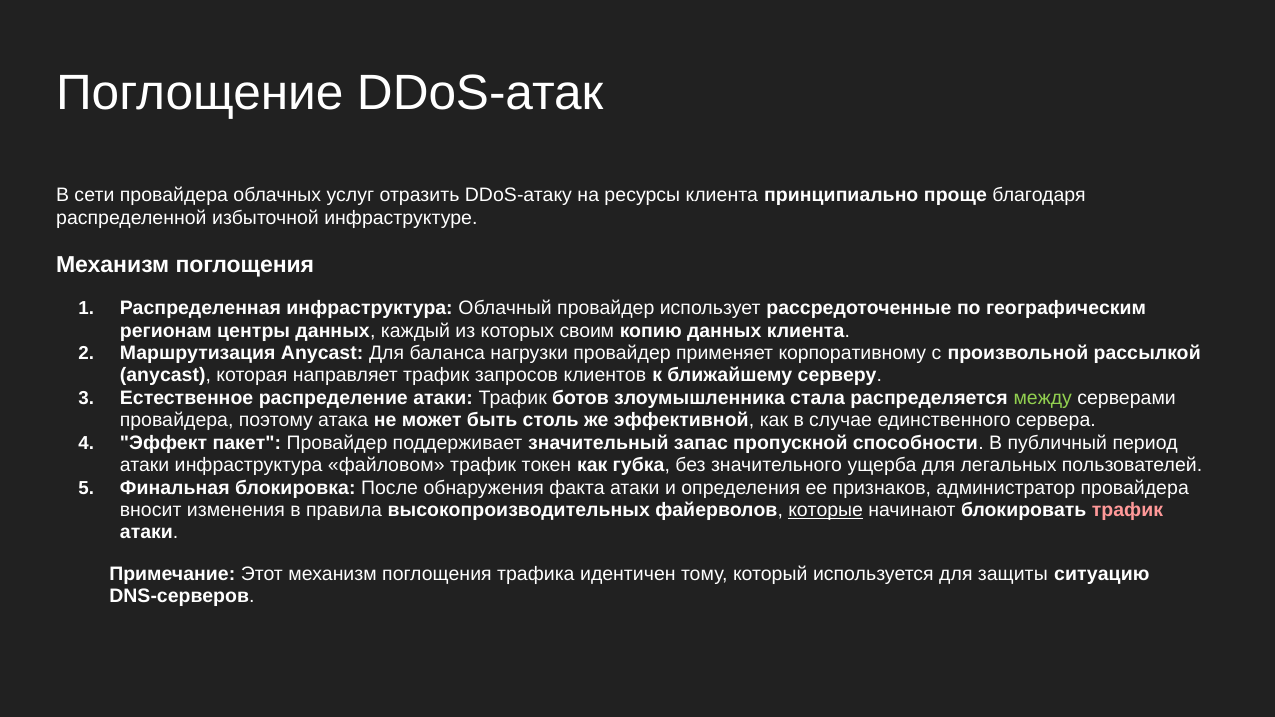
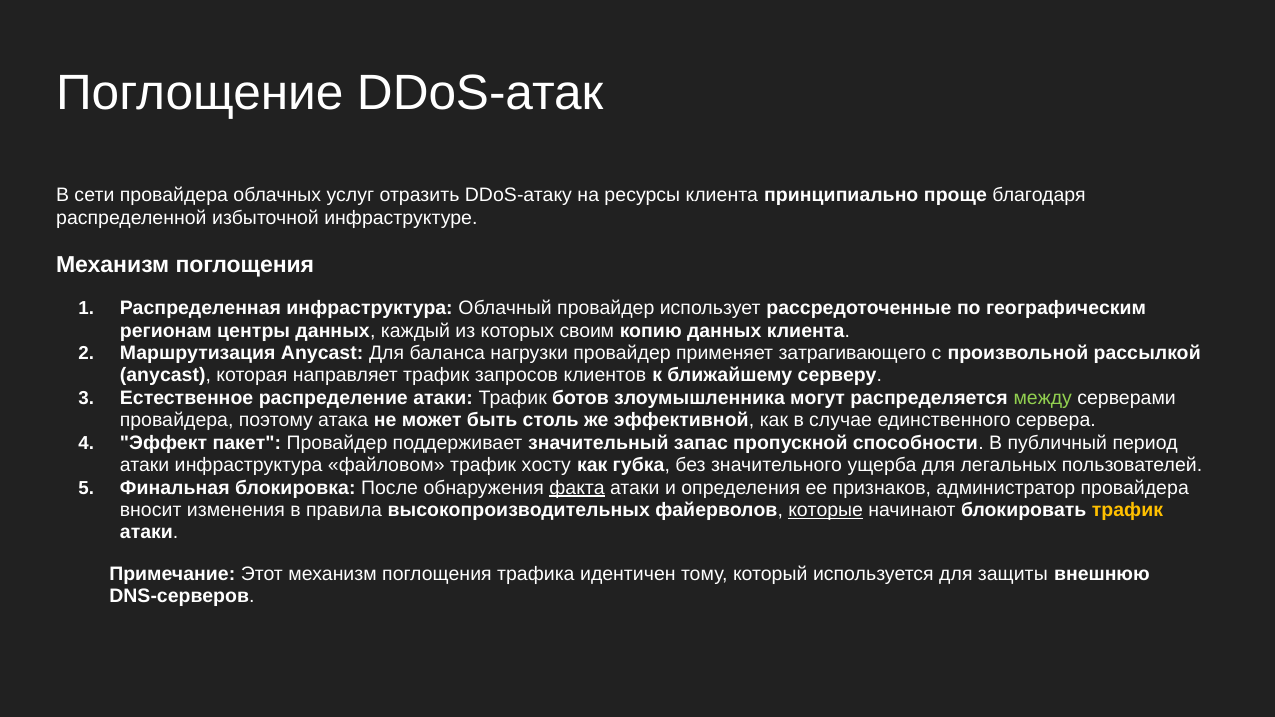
корпоративному: корпоративному -> затрагивающего
стала: стала -> могут
токен: токен -> хосту
факта underline: none -> present
трафик at (1127, 510) colour: pink -> yellow
ситуацию: ситуацию -> внешнюю
